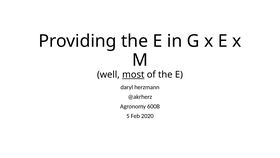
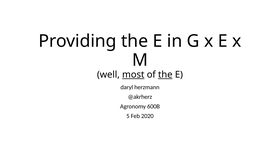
the at (165, 74) underline: none -> present
